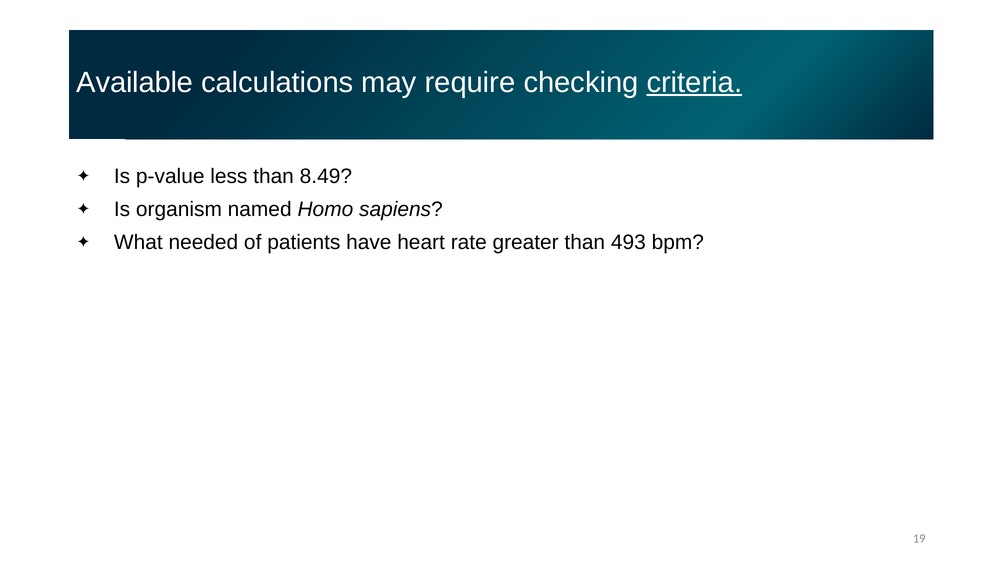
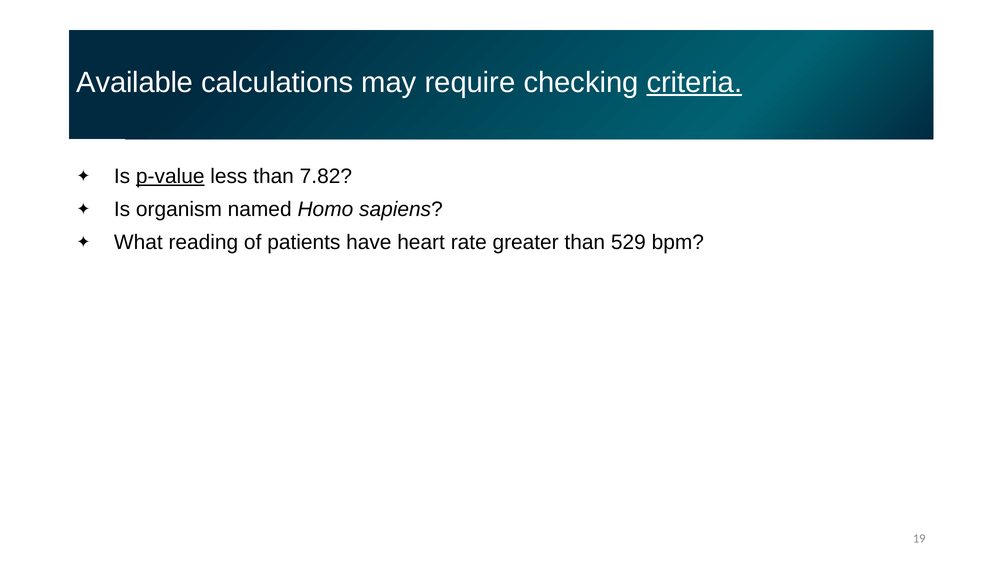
p-value underline: none -> present
8.49: 8.49 -> 7.82
needed: needed -> reading
493: 493 -> 529
